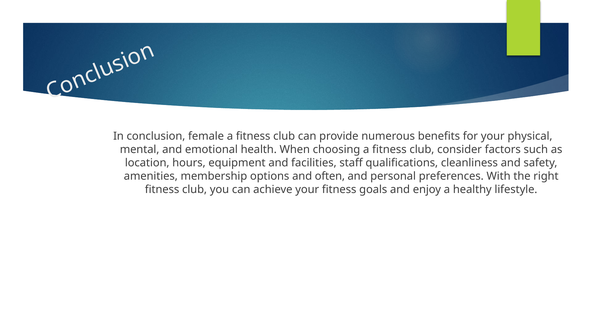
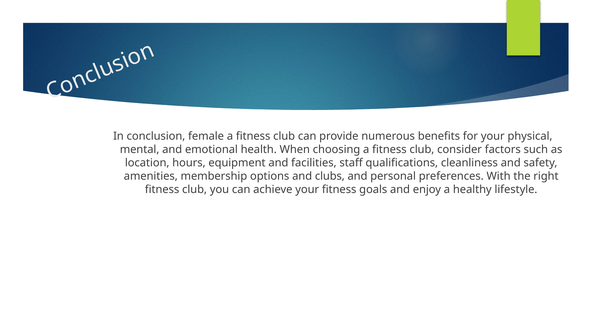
often: often -> clubs
